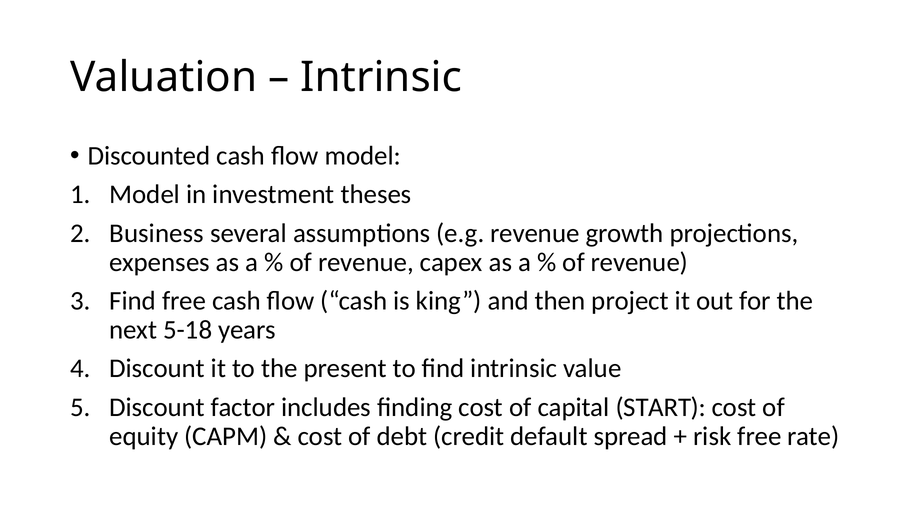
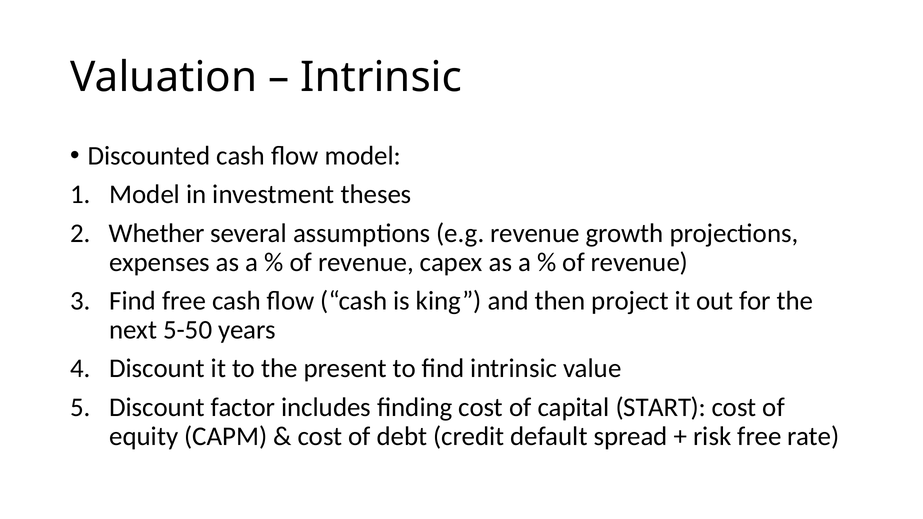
Business: Business -> Whether
5-18: 5-18 -> 5-50
